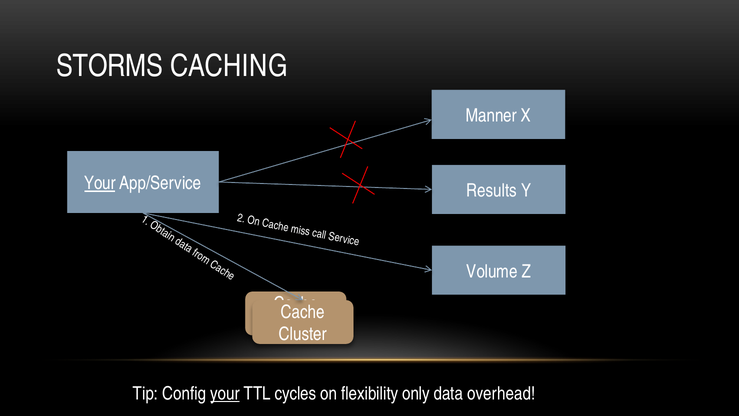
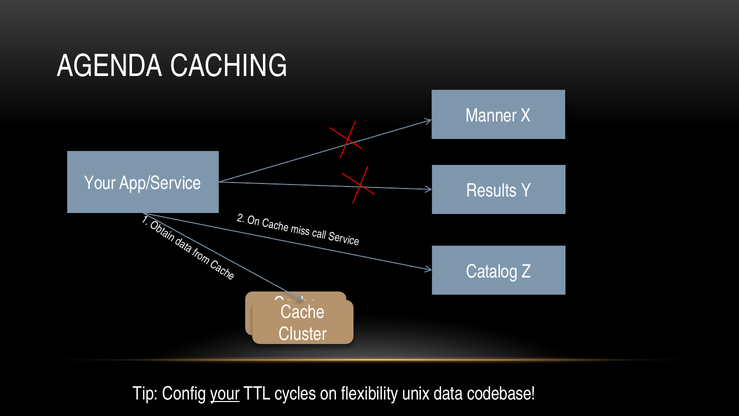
STORMS: STORMS -> AGENDA
Your at (100, 183) underline: present -> none
Volume: Volume -> Catalog
only: only -> unix
overhead: overhead -> codebase
